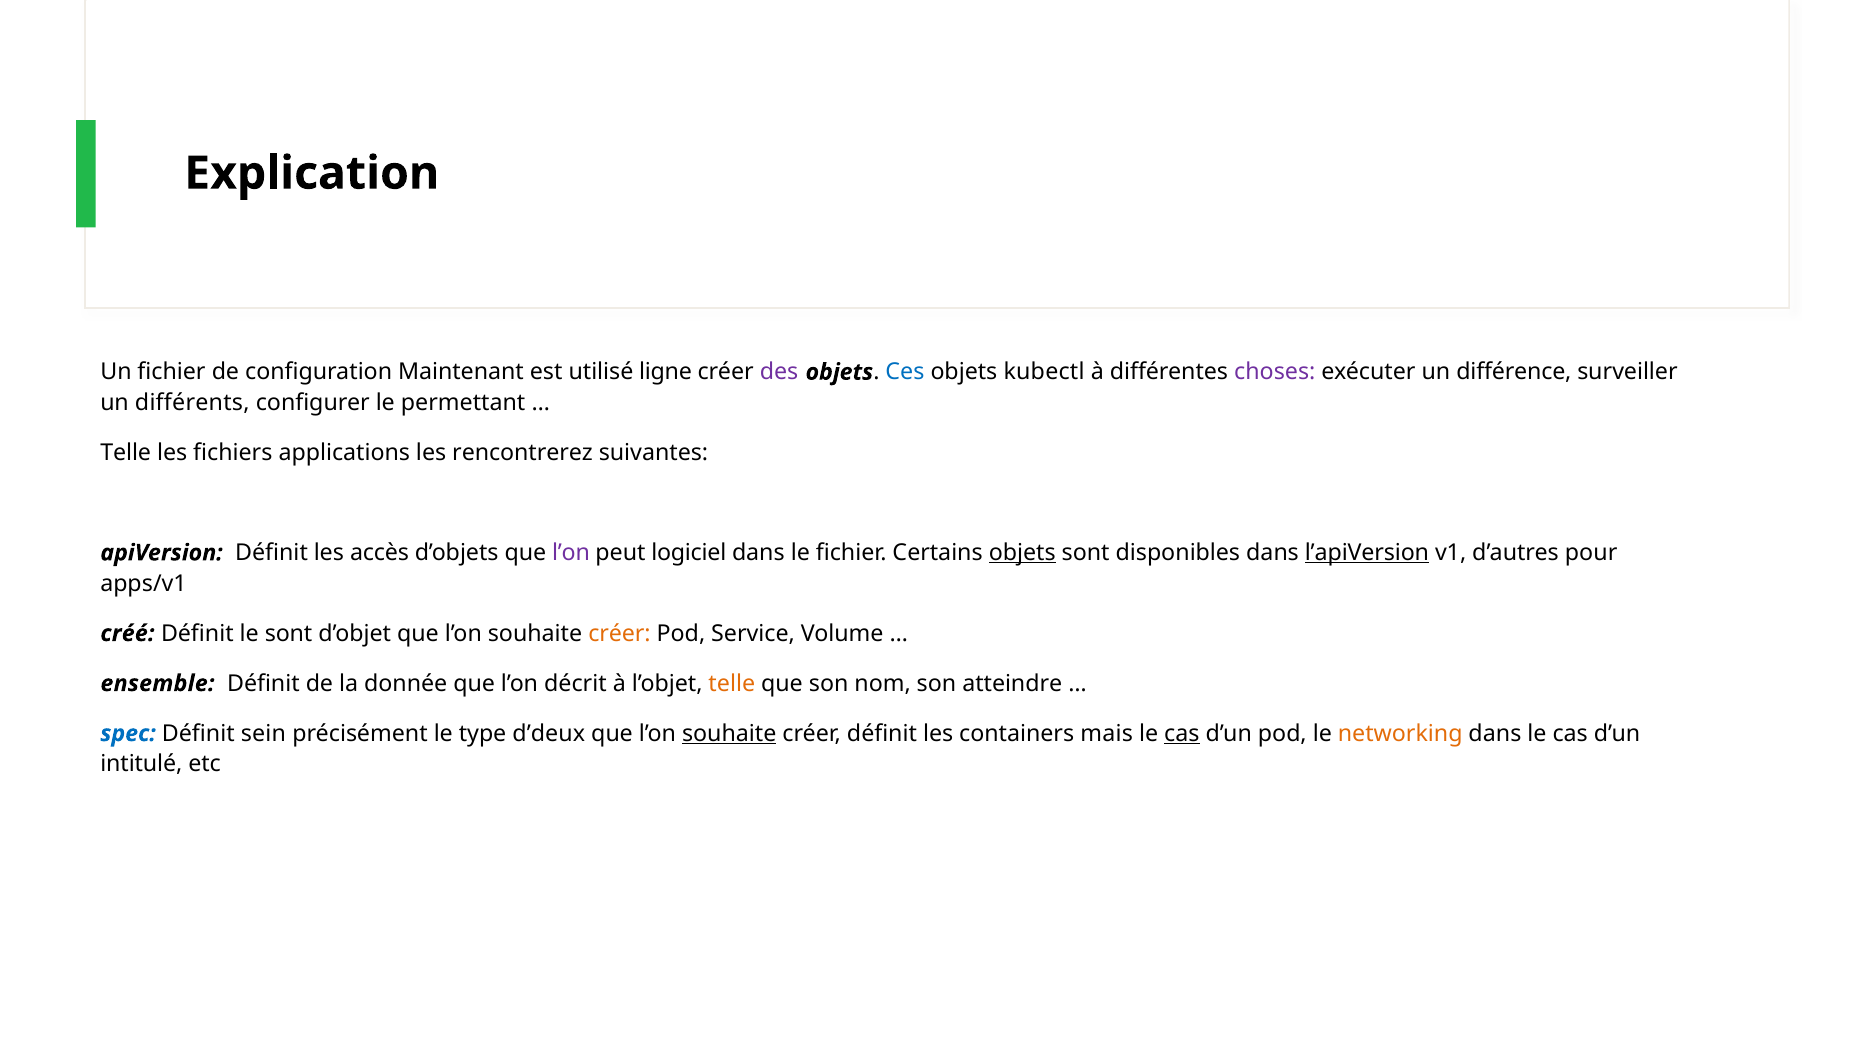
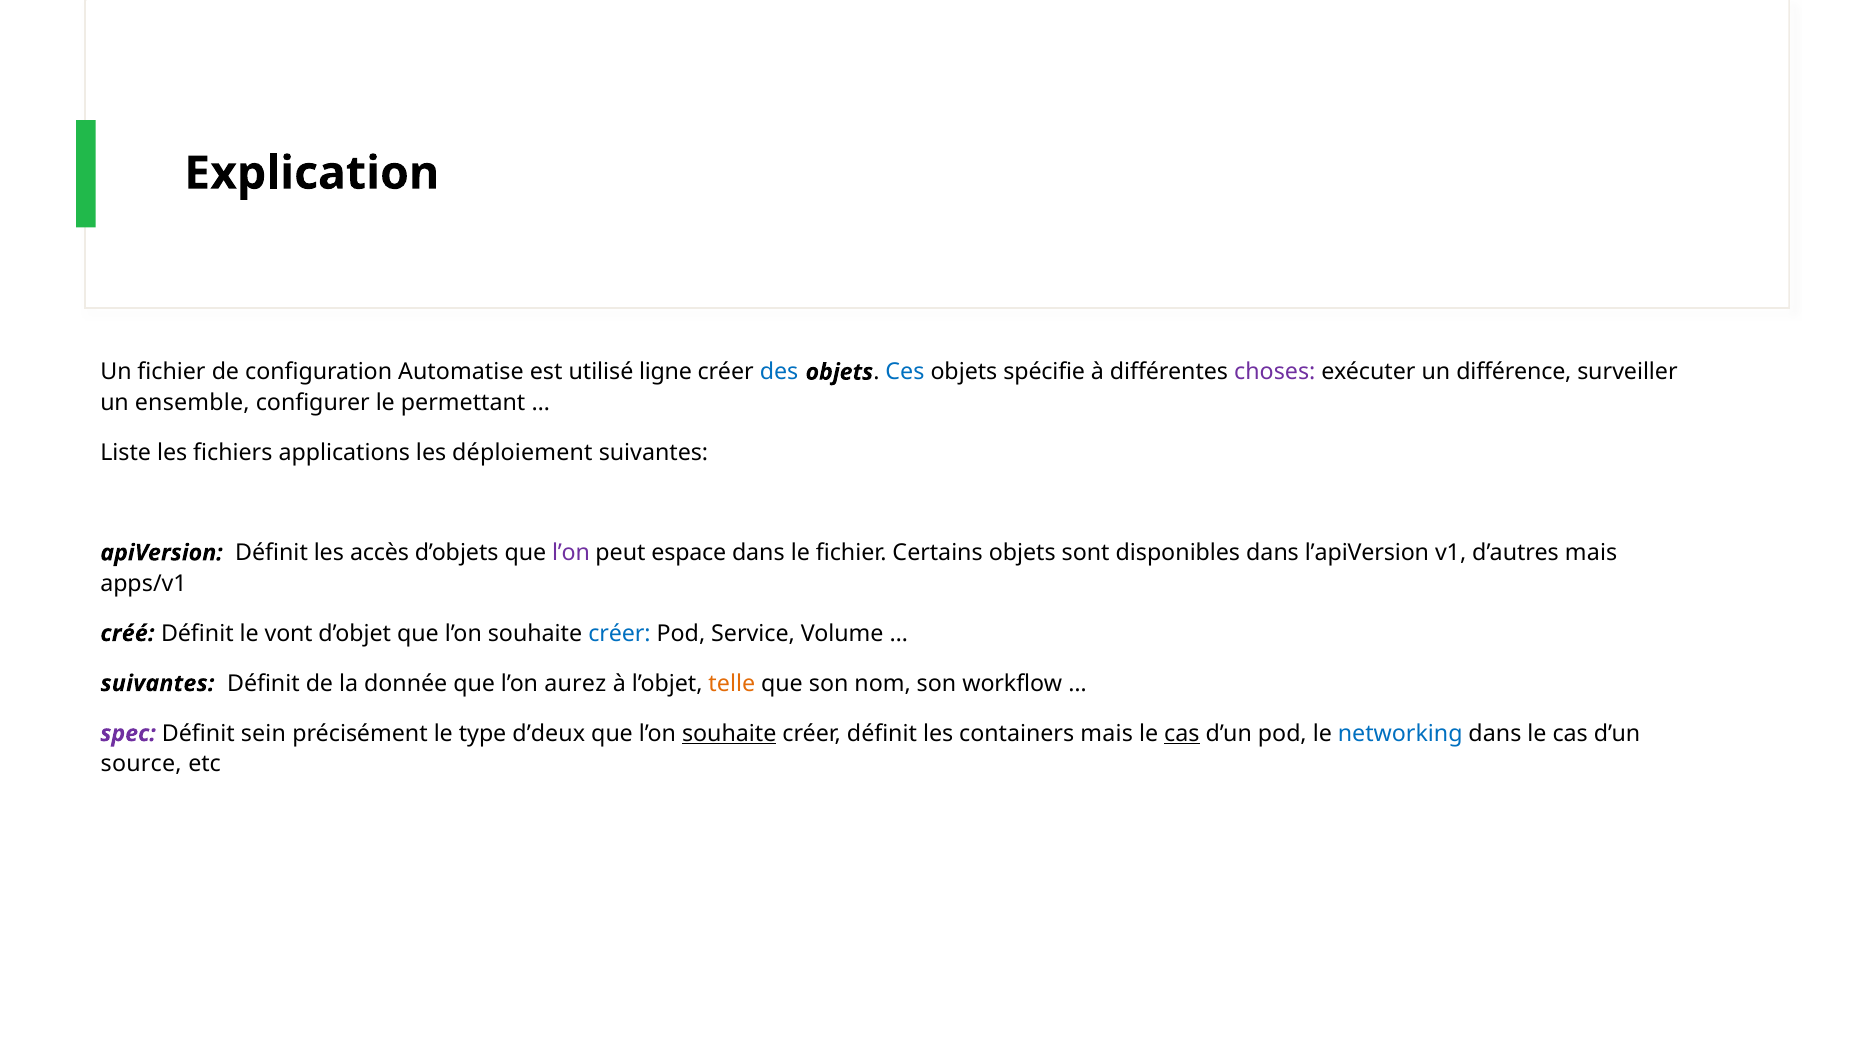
Maintenant: Maintenant -> Automatise
des colour: purple -> blue
kubectl: kubectl -> spécifie
différents: différents -> ensemble
Telle at (126, 453): Telle -> Liste
rencontrerez: rencontrerez -> déploiement
logiciel: logiciel -> espace
objets at (1022, 553) underline: present -> none
l’apiVersion underline: present -> none
d’autres pour: pour -> mais
le sont: sont -> vont
créer at (619, 634) colour: orange -> blue
ensemble at (158, 684): ensemble -> suivantes
décrit: décrit -> aurez
atteindre: atteindre -> workflow
spec colour: blue -> purple
networking colour: orange -> blue
intitulé: intitulé -> source
